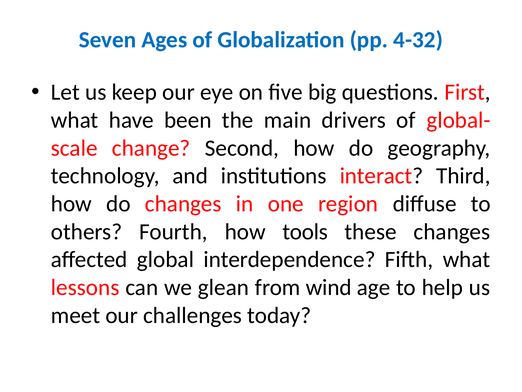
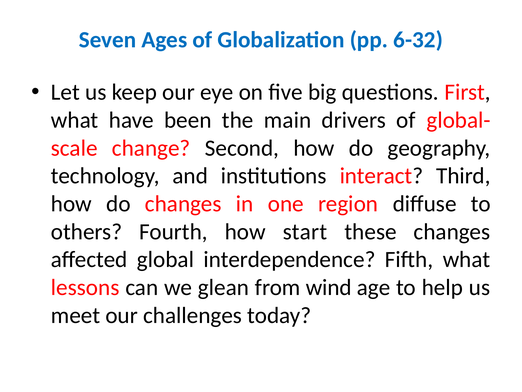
4-32: 4-32 -> 6-32
tools: tools -> start
